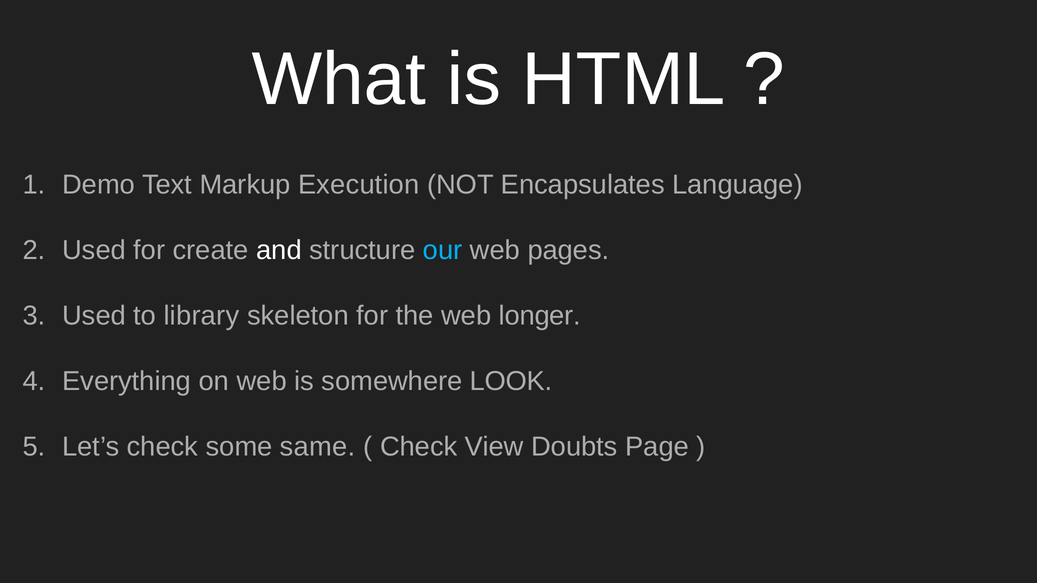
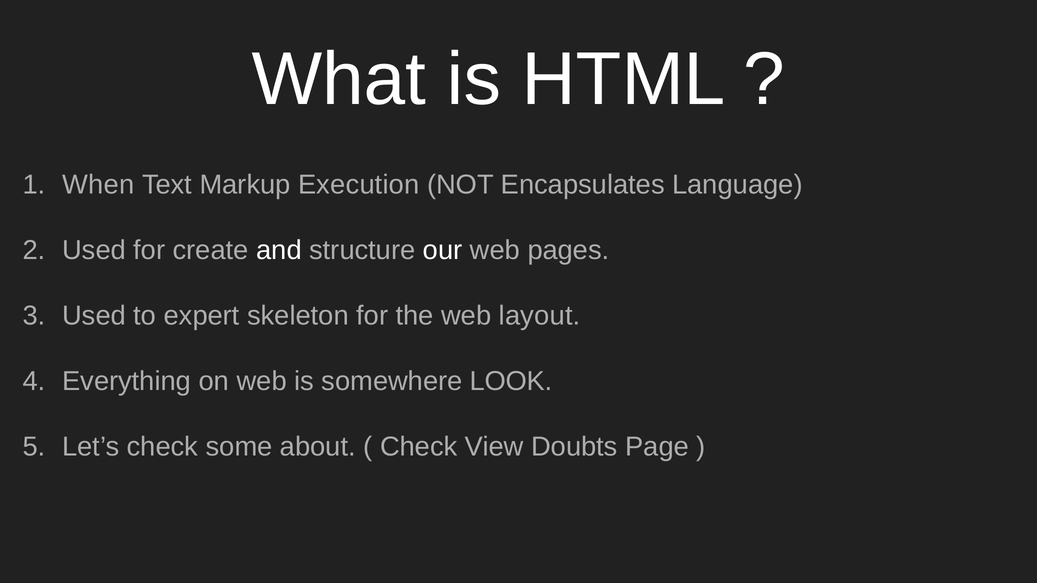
Demo: Demo -> When
our colour: light blue -> white
library: library -> expert
longer: longer -> layout
same: same -> about
